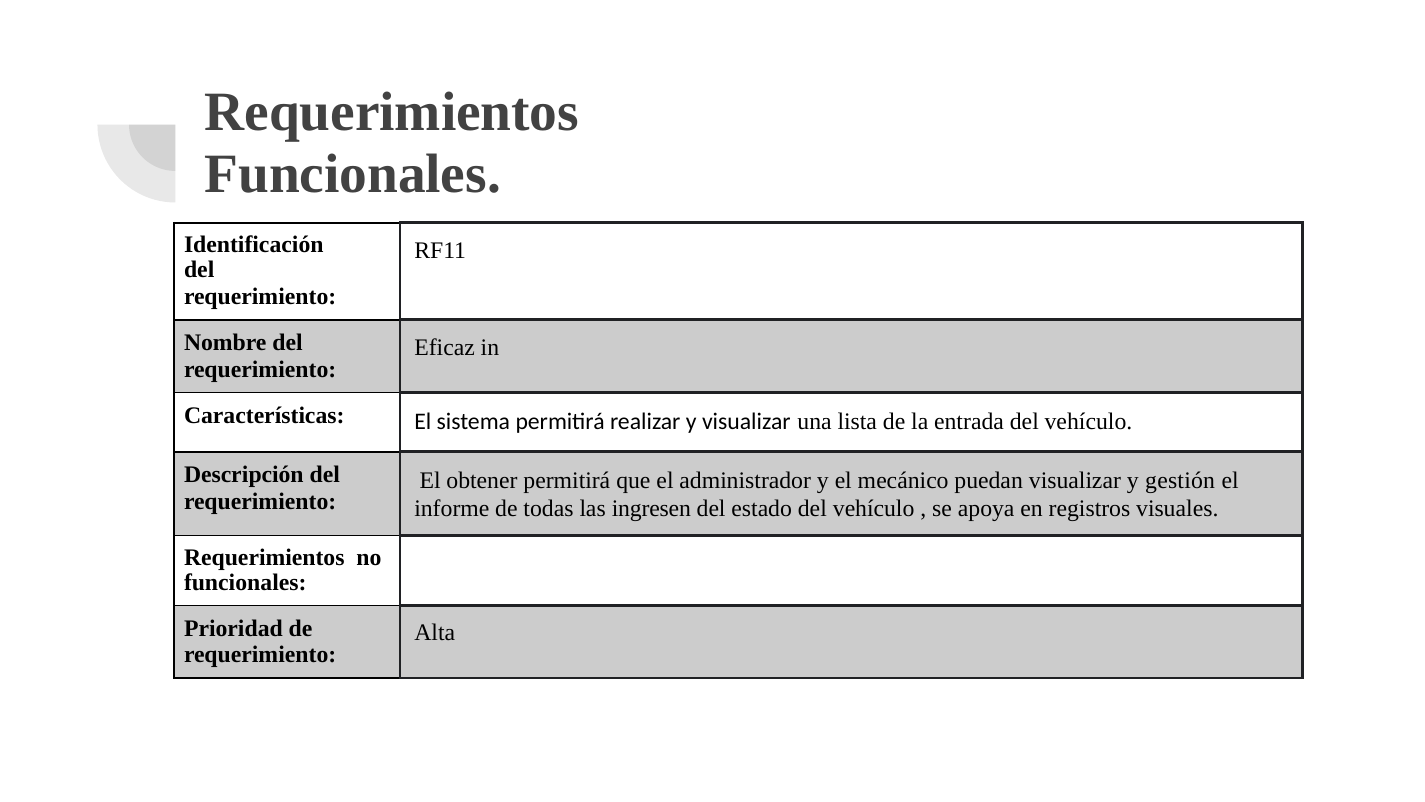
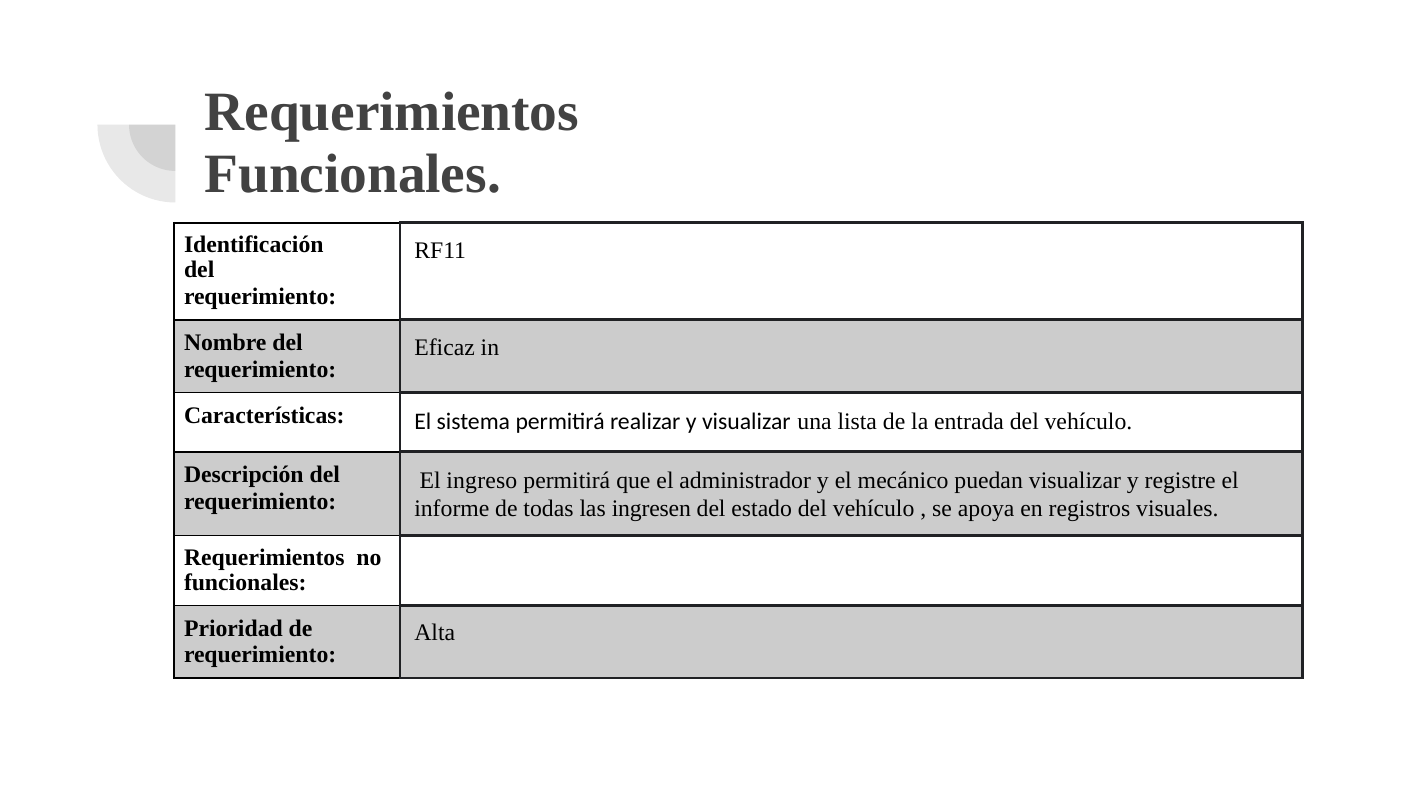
obtener: obtener -> ingreso
gestión: gestión -> registre
